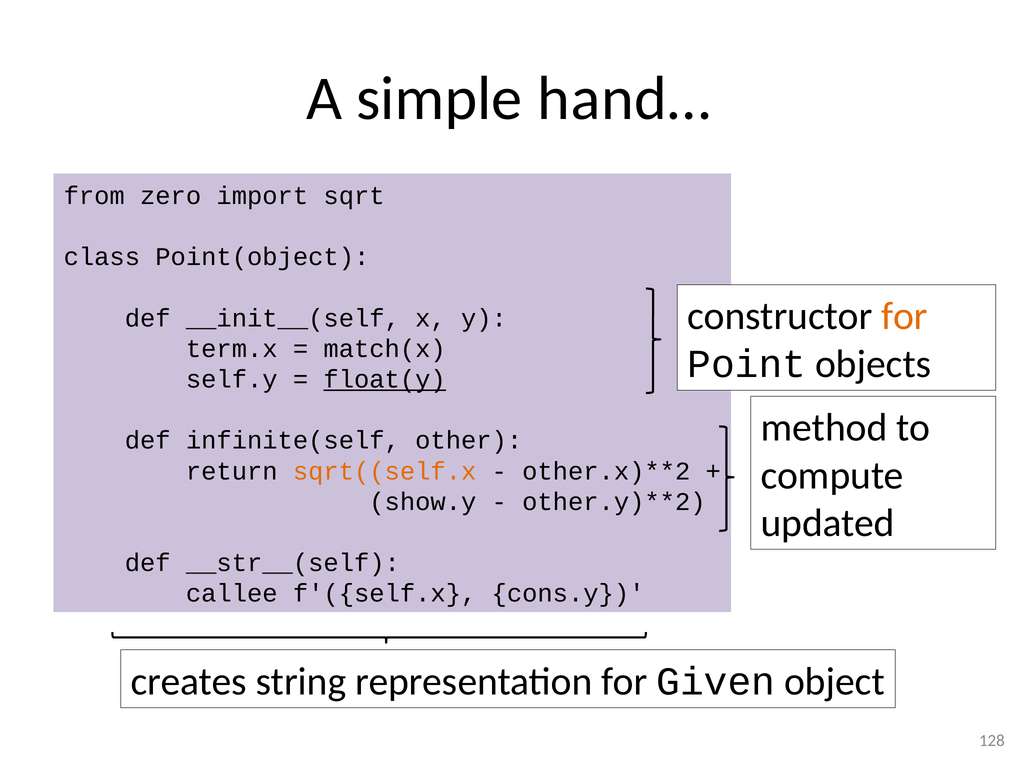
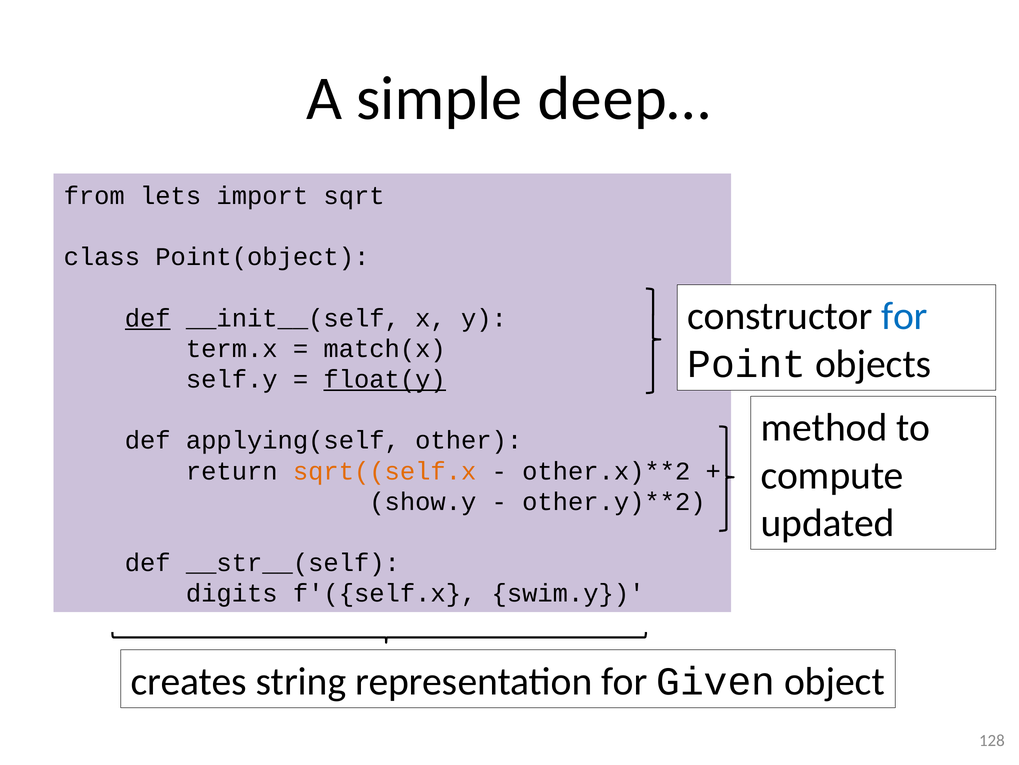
hand…: hand… -> deep…
zero: zero -> lets
for at (905, 316) colour: orange -> blue
def at (148, 318) underline: none -> present
infinite(self: infinite(self -> applying(self
callee: callee -> digits
cons.y: cons.y -> swim.y
